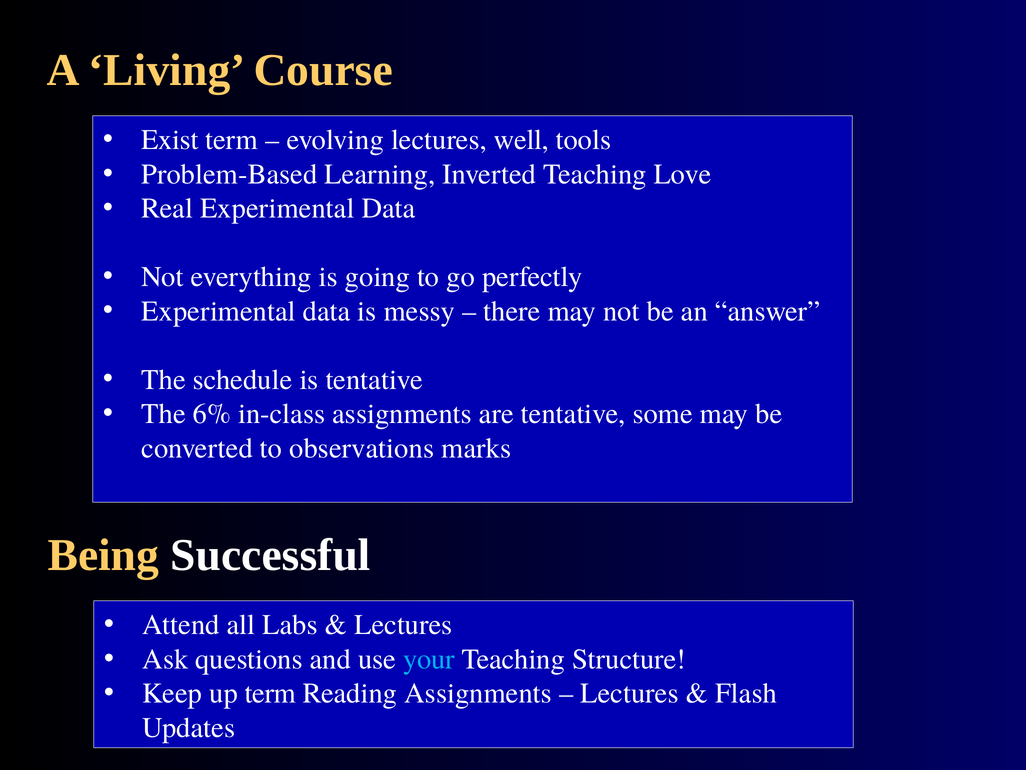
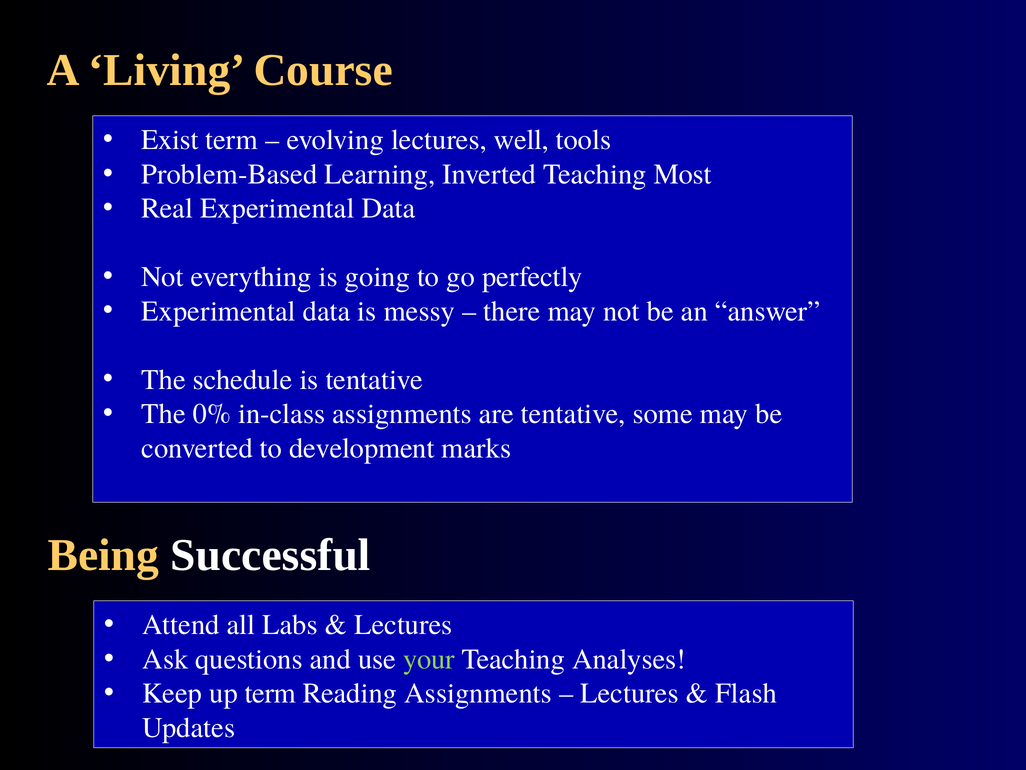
Love: Love -> Most
6%: 6% -> 0%
observations: observations -> development
your colour: light blue -> light green
Structure: Structure -> Analyses
